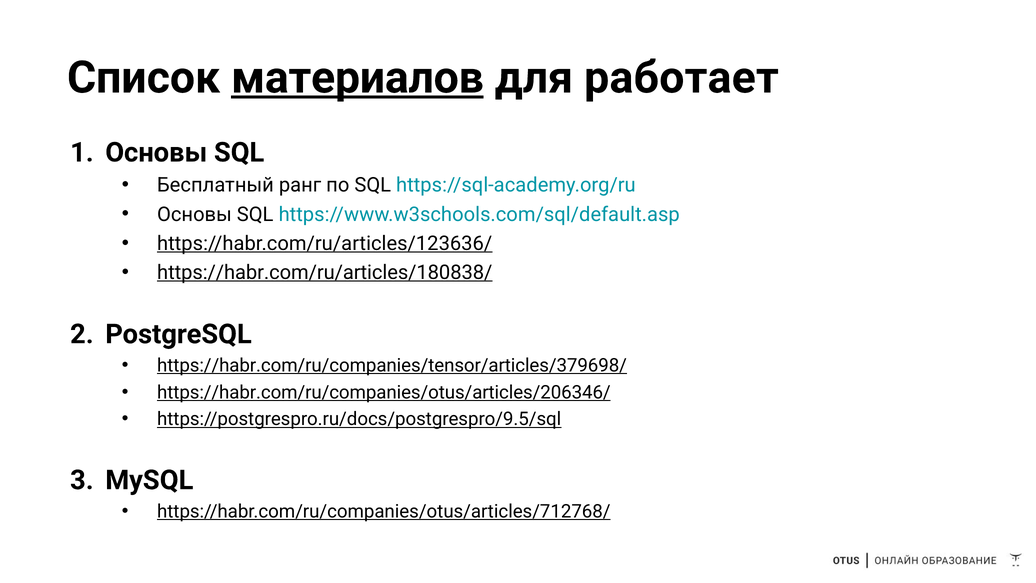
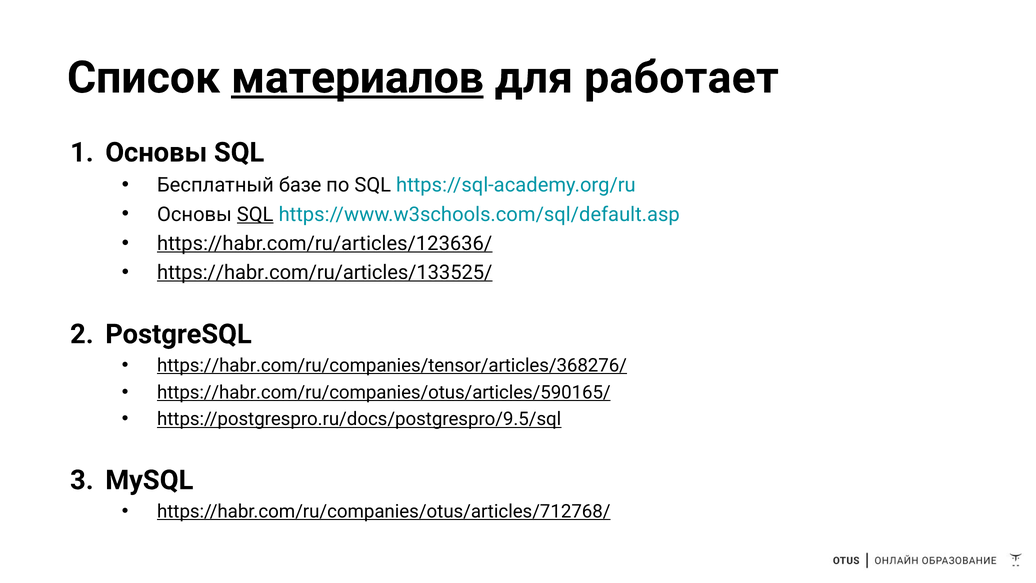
ранг: ранг -> базе
SQL at (255, 214) underline: none -> present
https://habr.com/ru/articles/180838/: https://habr.com/ru/articles/180838/ -> https://habr.com/ru/articles/133525/
https://habr.com/ru/companies/tensor/articles/379698/: https://habr.com/ru/companies/tensor/articles/379698/ -> https://habr.com/ru/companies/tensor/articles/368276/
https://habr.com/ru/companies/otus/articles/206346/: https://habr.com/ru/companies/otus/articles/206346/ -> https://habr.com/ru/companies/otus/articles/590165/
